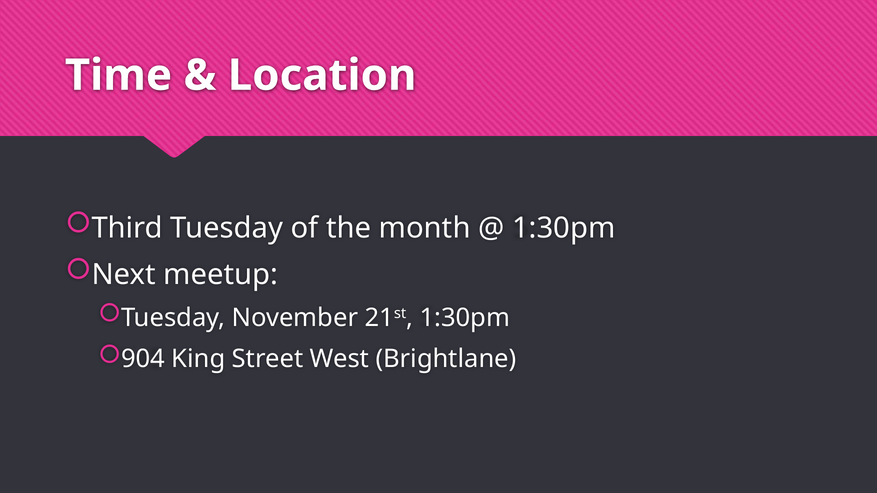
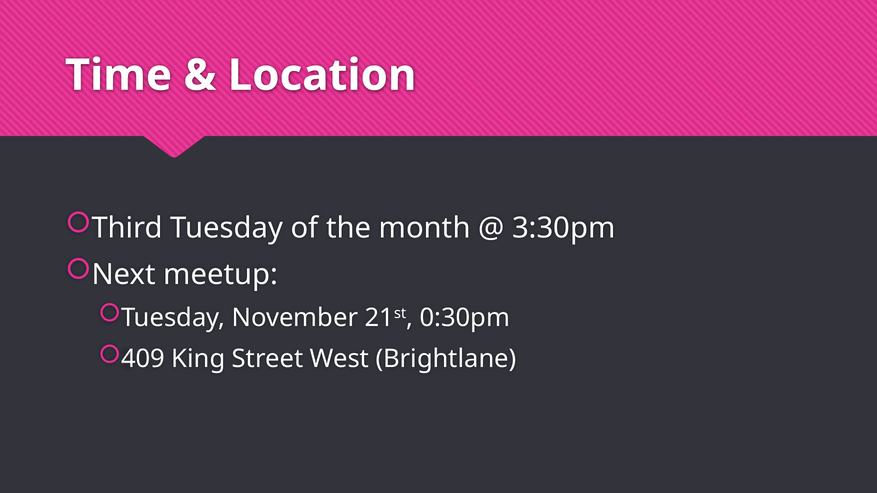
1:30pm at (564, 228): 1:30pm -> 3:30pm
21st 1:30pm: 1:30pm -> 0:30pm
904: 904 -> 409
